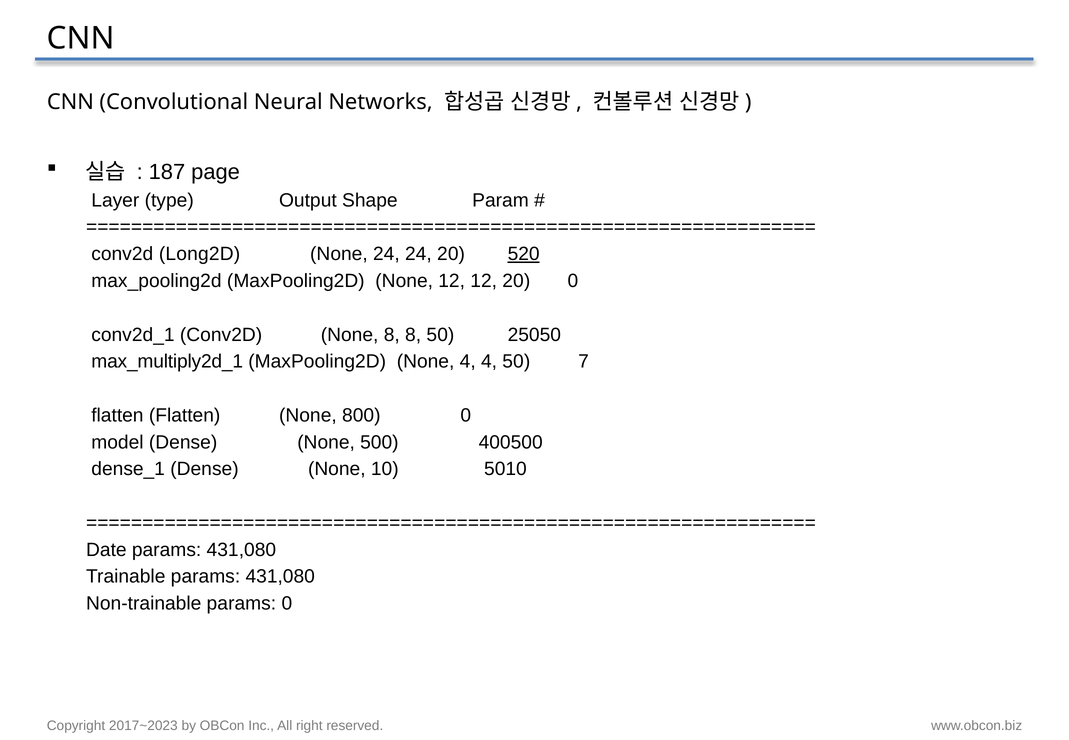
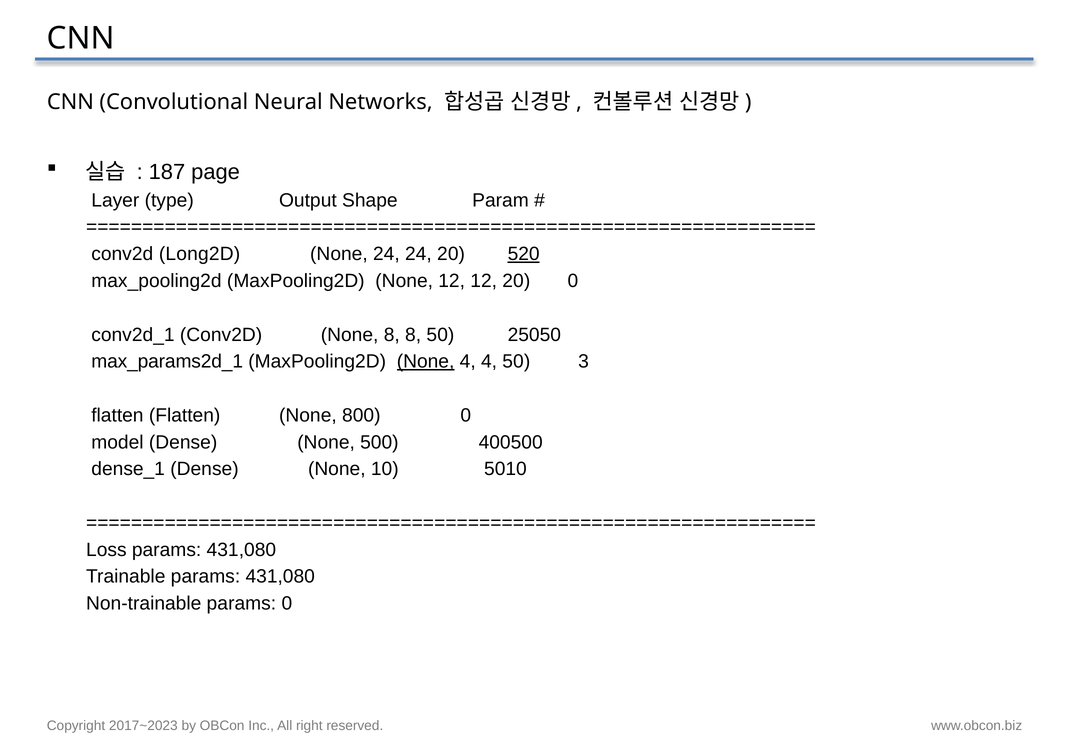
max_multiply2d_1: max_multiply2d_1 -> max_params2d_1
None at (426, 362) underline: none -> present
7: 7 -> 3
Date: Date -> Loss
